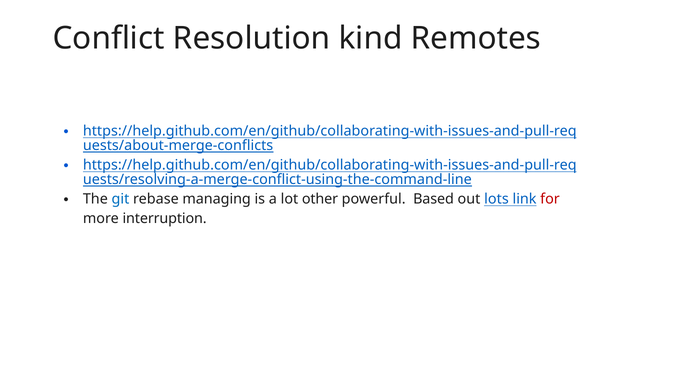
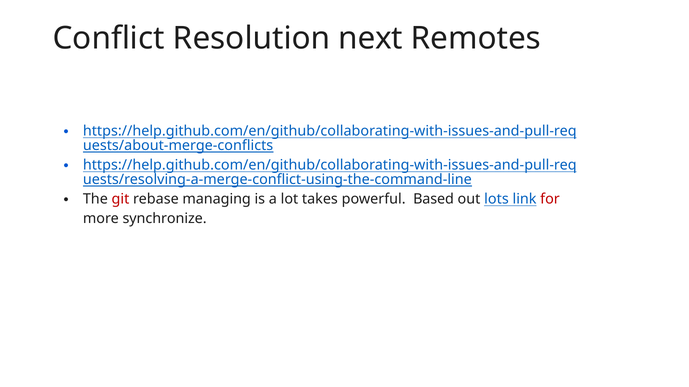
kind: kind -> next
git colour: blue -> red
other: other -> takes
interruption: interruption -> synchronize
